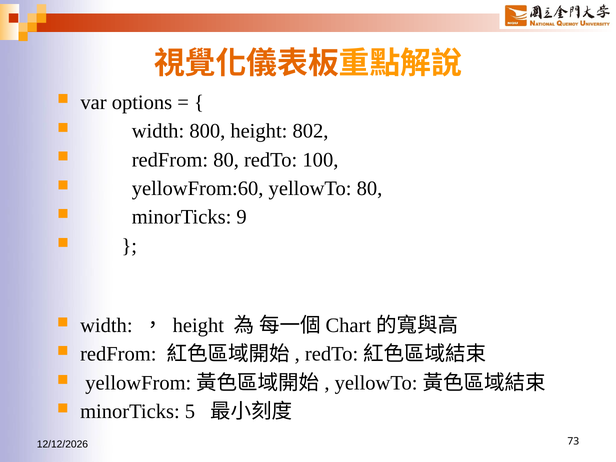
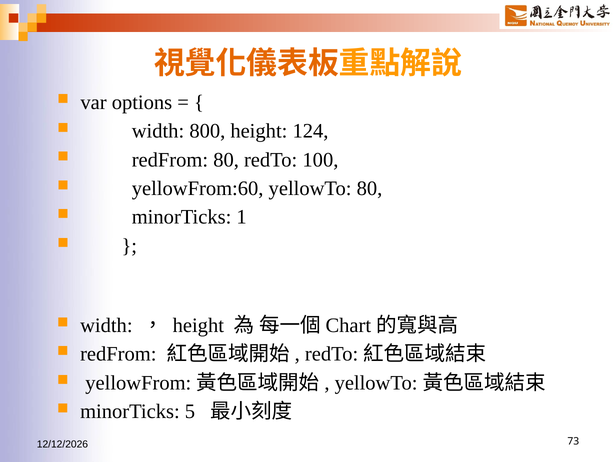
802: 802 -> 124
9: 9 -> 1
